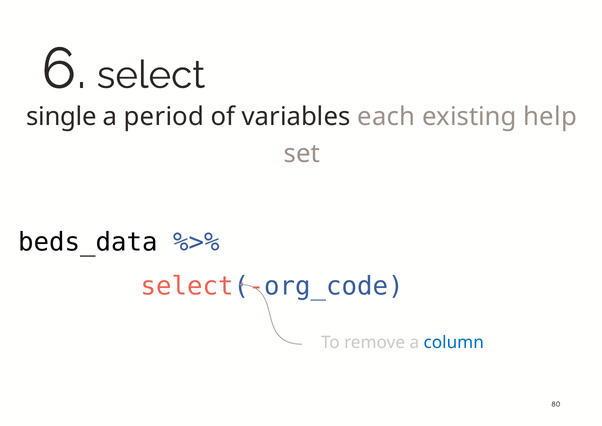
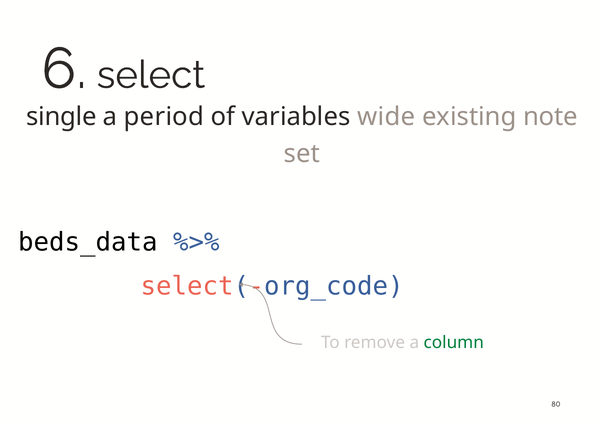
each: each -> wide
help: help -> note
column colour: blue -> green
